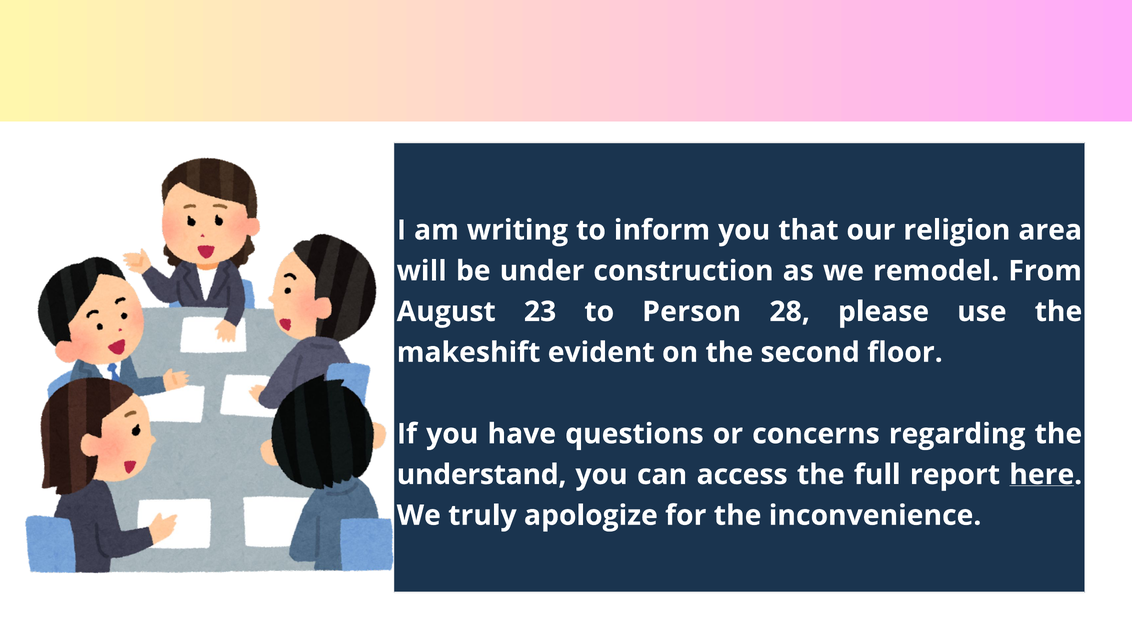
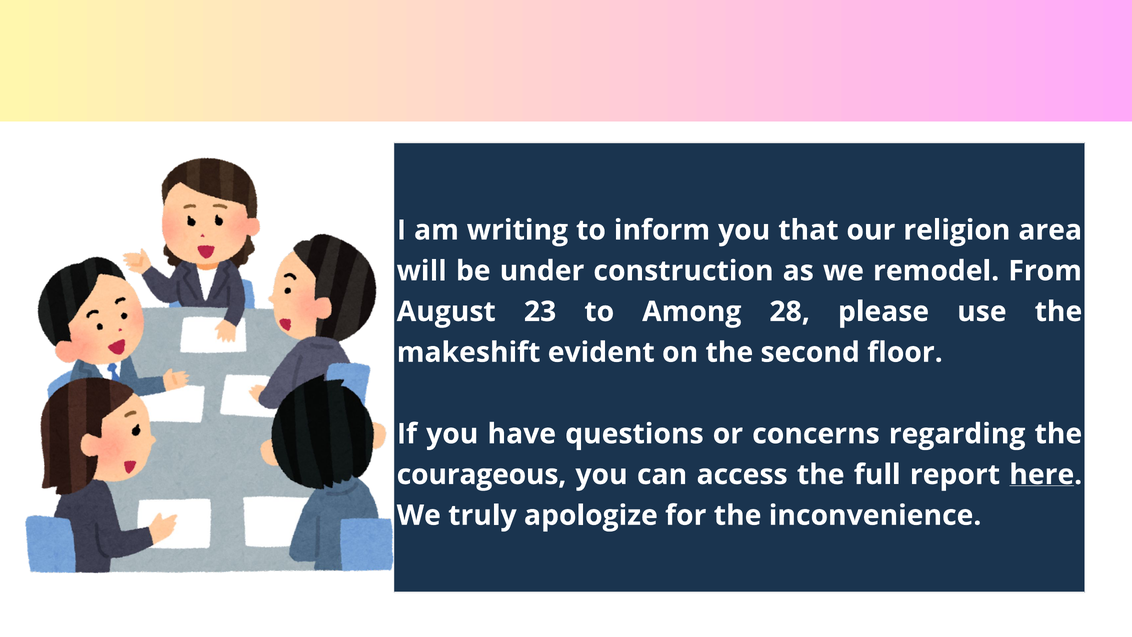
Person: Person -> Among
understand: understand -> courageous
